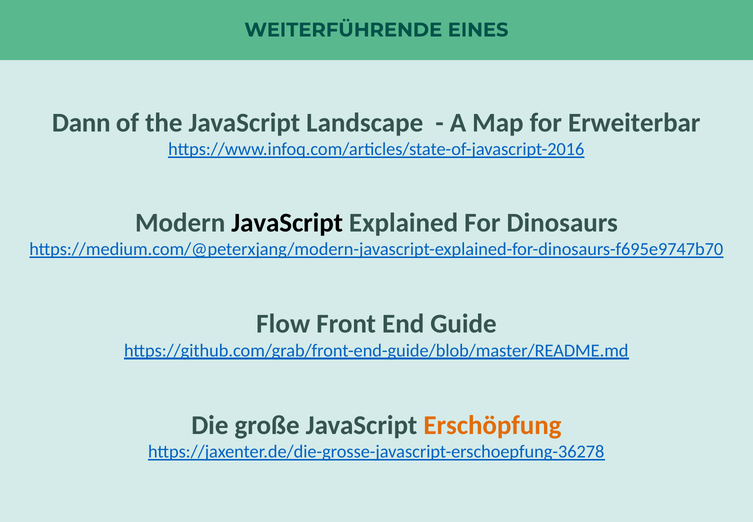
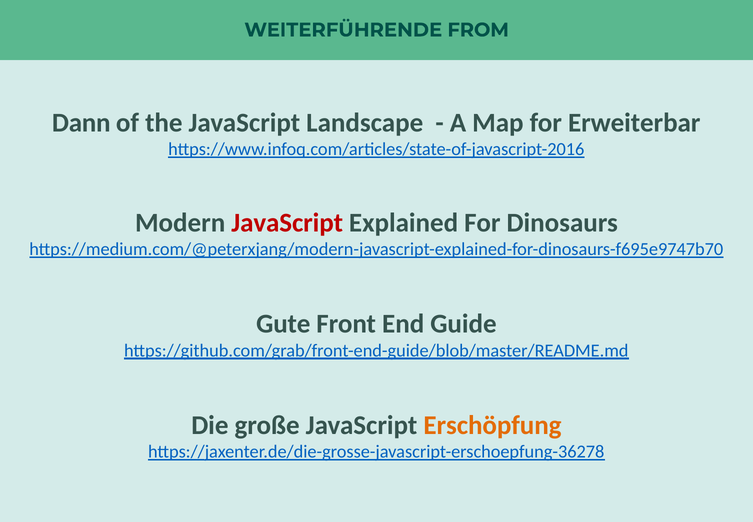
EINES: EINES -> FROM
JavaScript at (287, 222) colour: black -> red
Flow: Flow -> Gute
